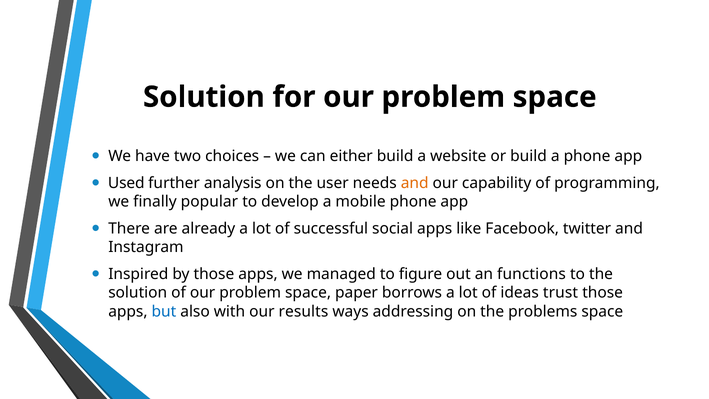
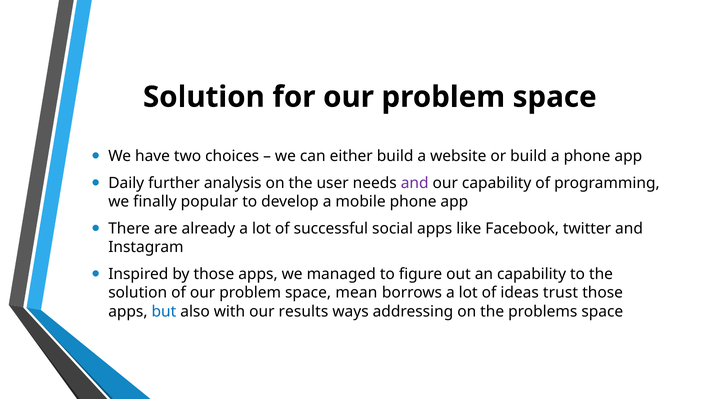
Used: Used -> Daily
and at (415, 183) colour: orange -> purple
an functions: functions -> capability
paper: paper -> mean
